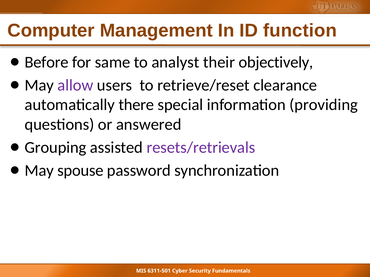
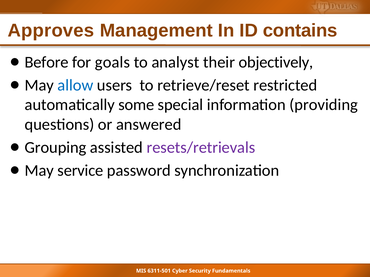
Computer: Computer -> Approves
function: function -> contains
same: same -> goals
allow colour: purple -> blue
clearance: clearance -> restricted
there: there -> some
spouse: spouse -> service
